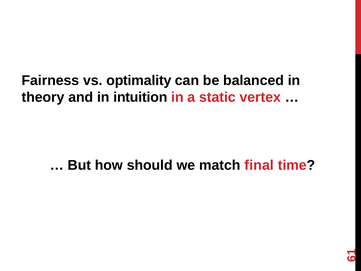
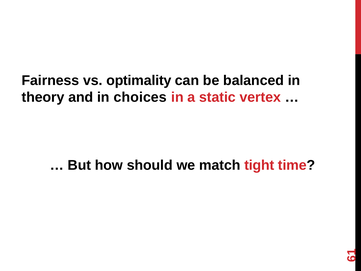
intuition: intuition -> choices
final: final -> tight
